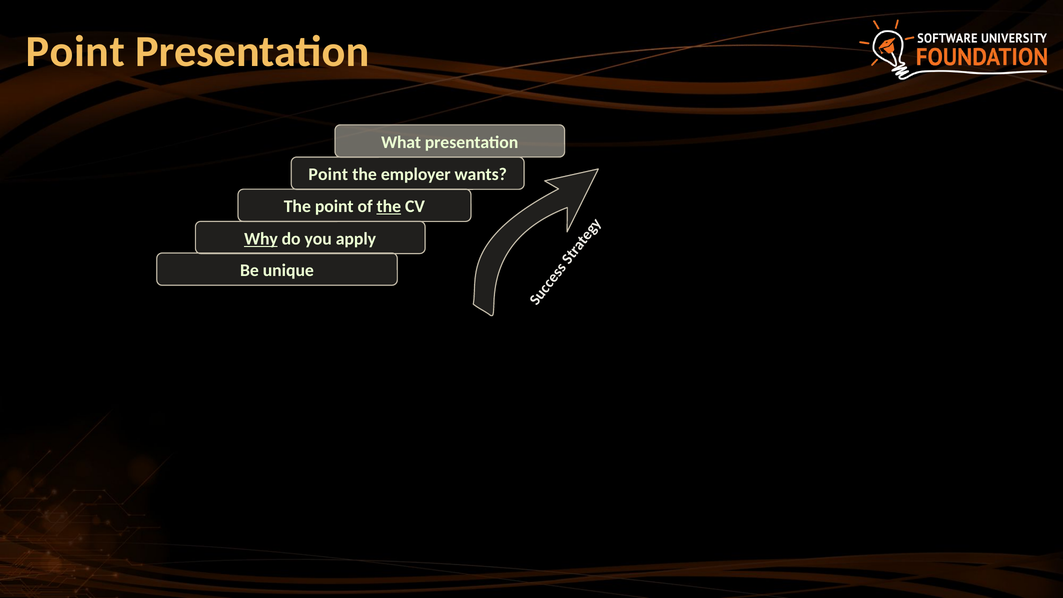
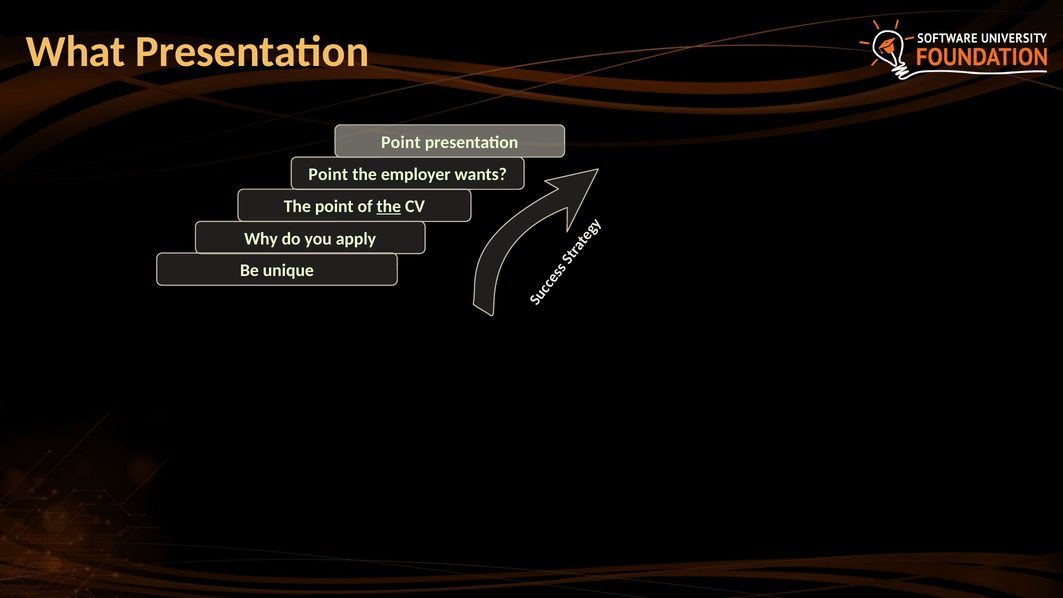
Point at (75, 52): Point -> What
What at (401, 142): What -> Point
Why underline: present -> none
